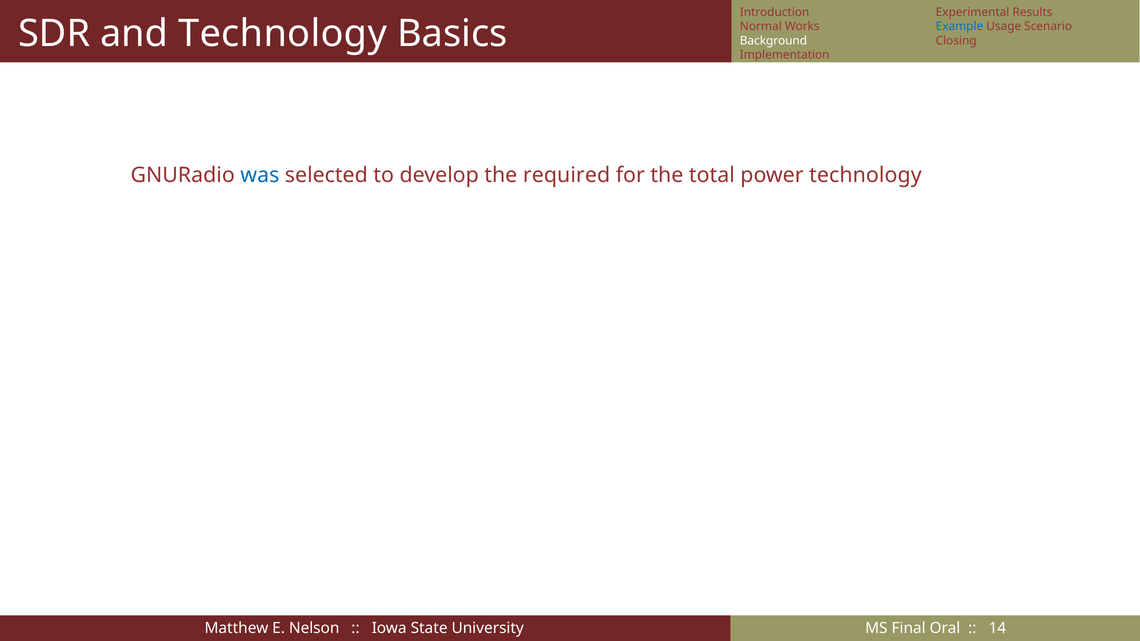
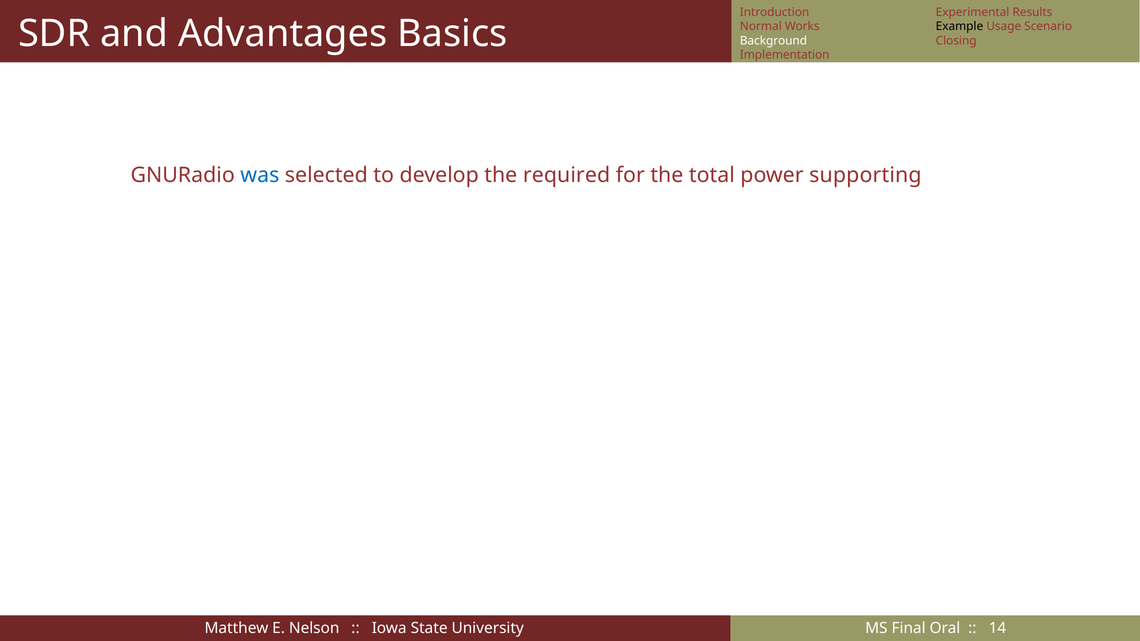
Example colour: blue -> black
and Technology: Technology -> Advantages
power technology: technology -> supporting
